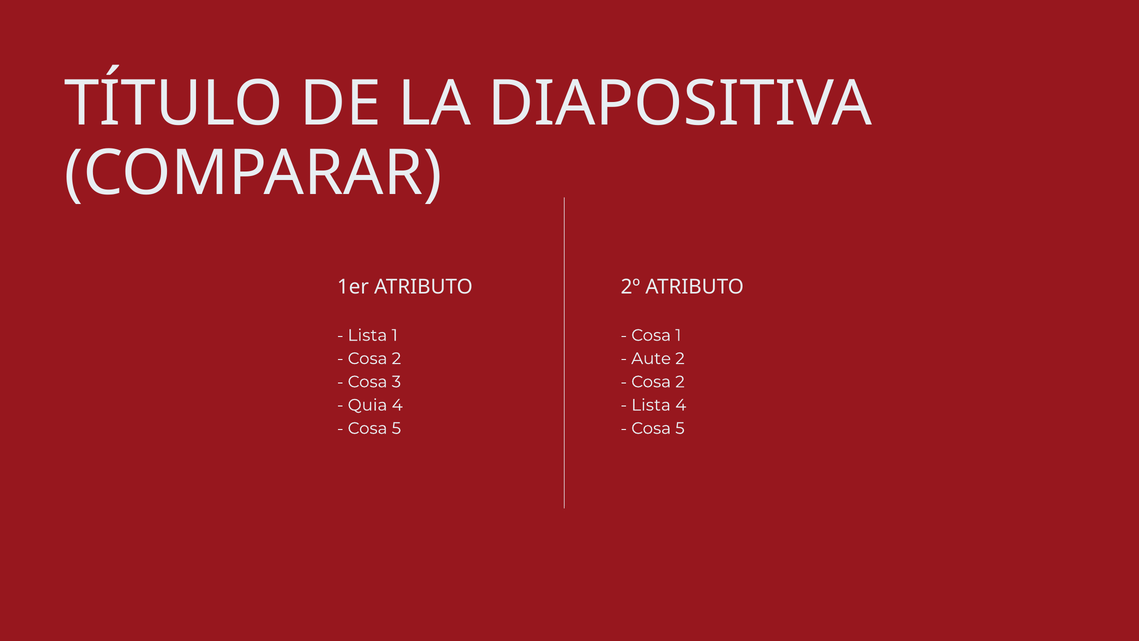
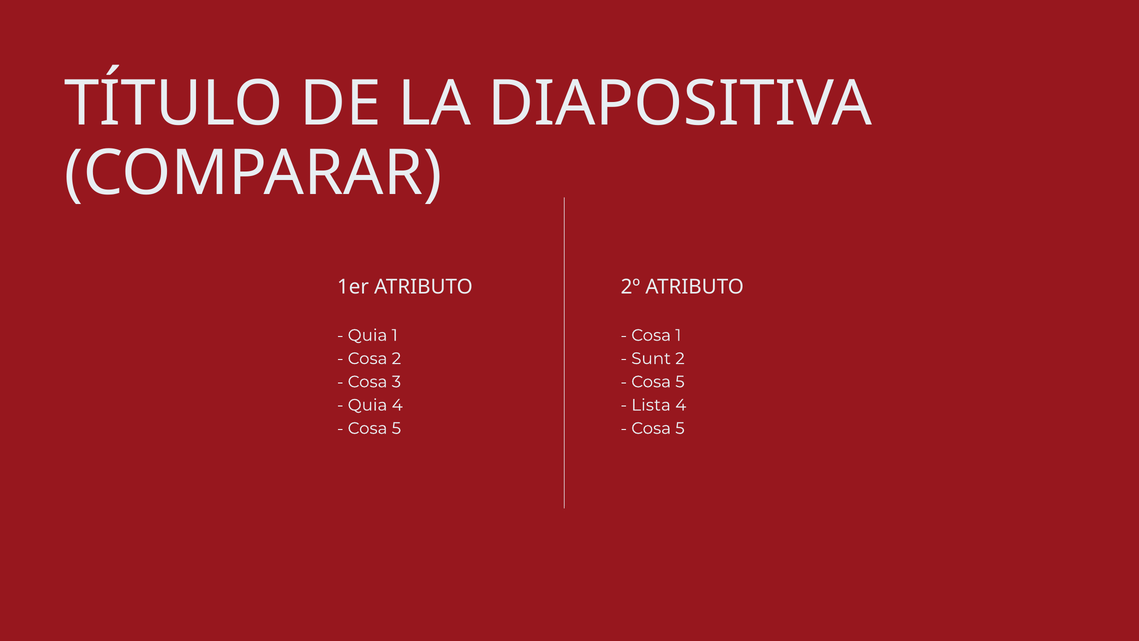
Lista at (367, 335): Lista -> Quia
Aute: Aute -> Sunt
2 at (680, 382): 2 -> 5
